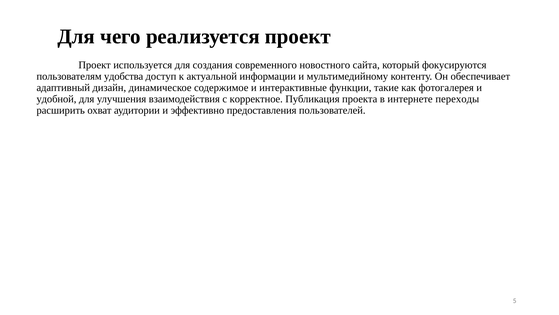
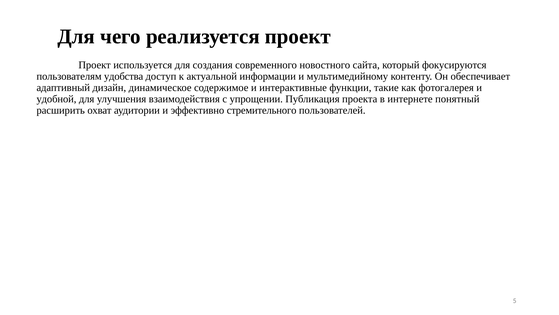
корректное: корректное -> упрощении
переходы: переходы -> понятный
предоставления: предоставления -> стремительного
